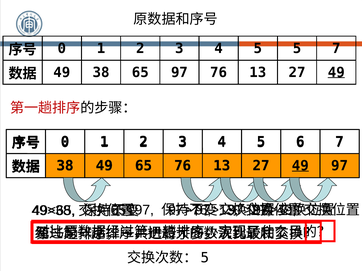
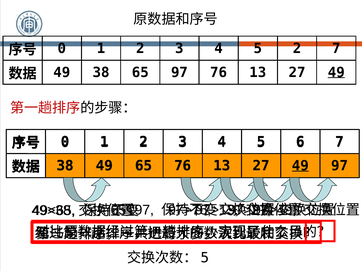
5 5: 5 -> 2
